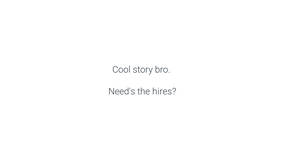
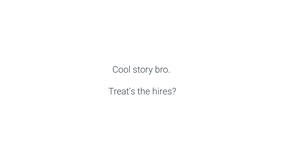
Need's: Need's -> Treat's
